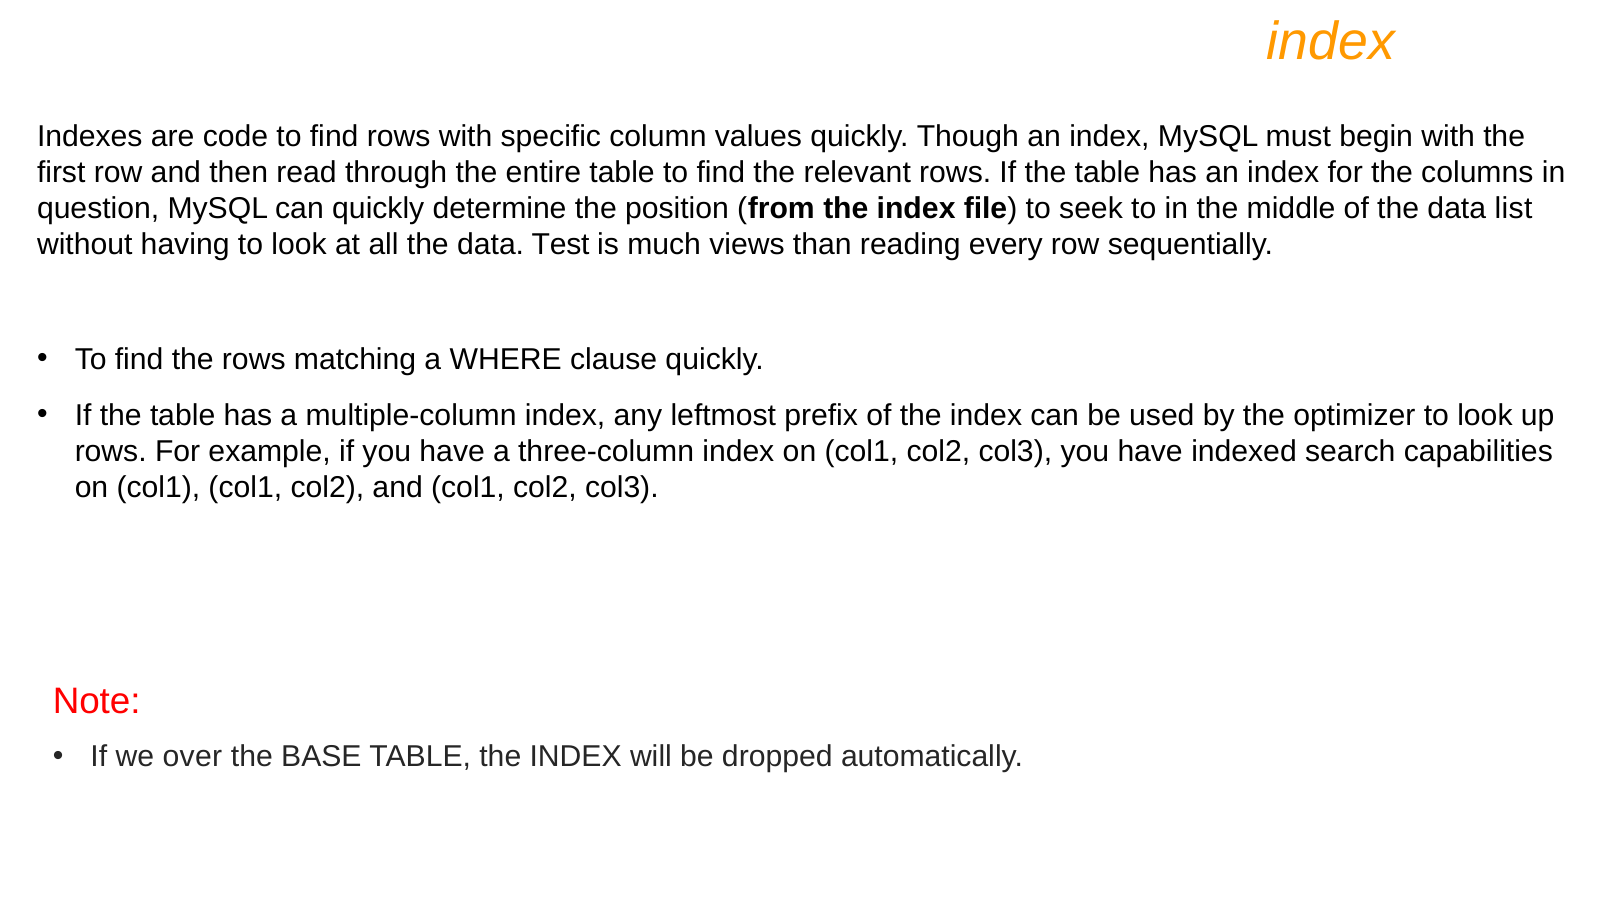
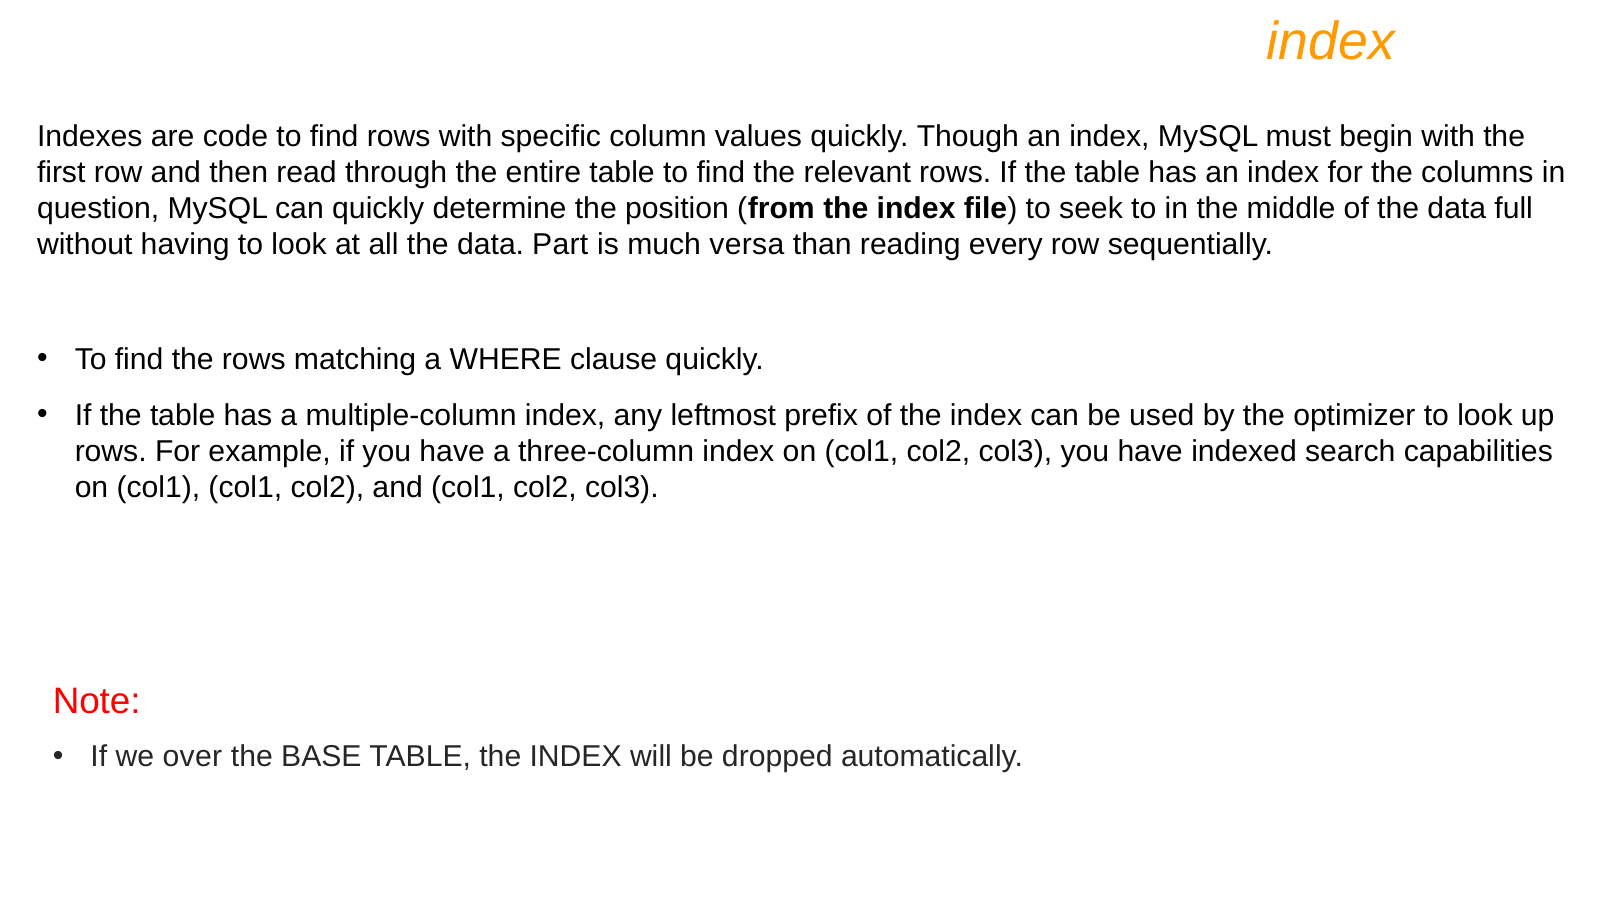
list: list -> full
Test: Test -> Part
views: views -> versa
